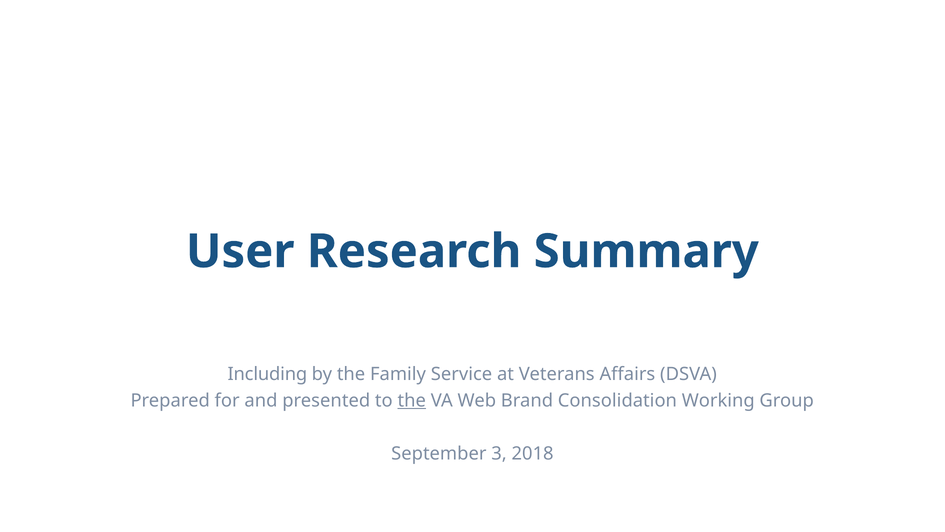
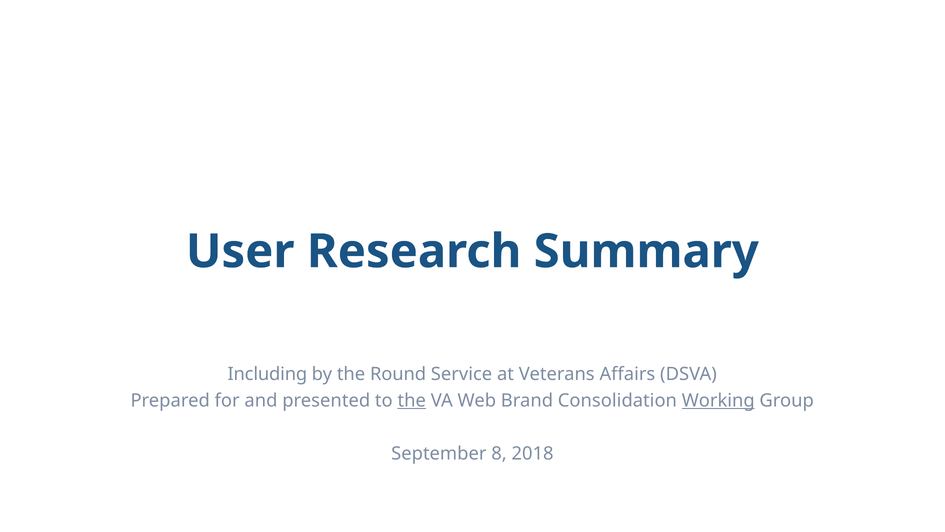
Family: Family -> Round
Working underline: none -> present
3: 3 -> 8
